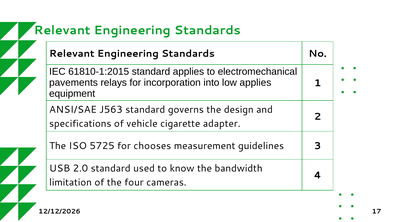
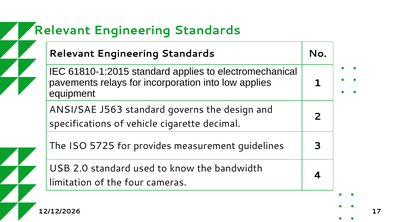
adapter: adapter -> decimal
chooses: chooses -> provides
